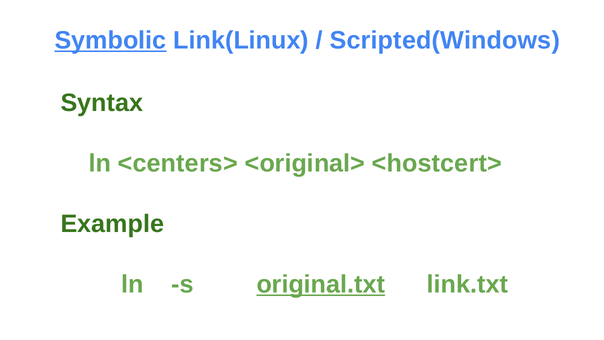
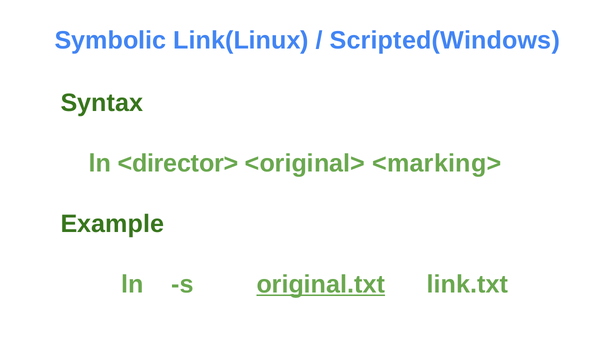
Symbolic underline: present -> none
<centers>: <centers> -> <director>
<hostcert>: <hostcert> -> <marking>
